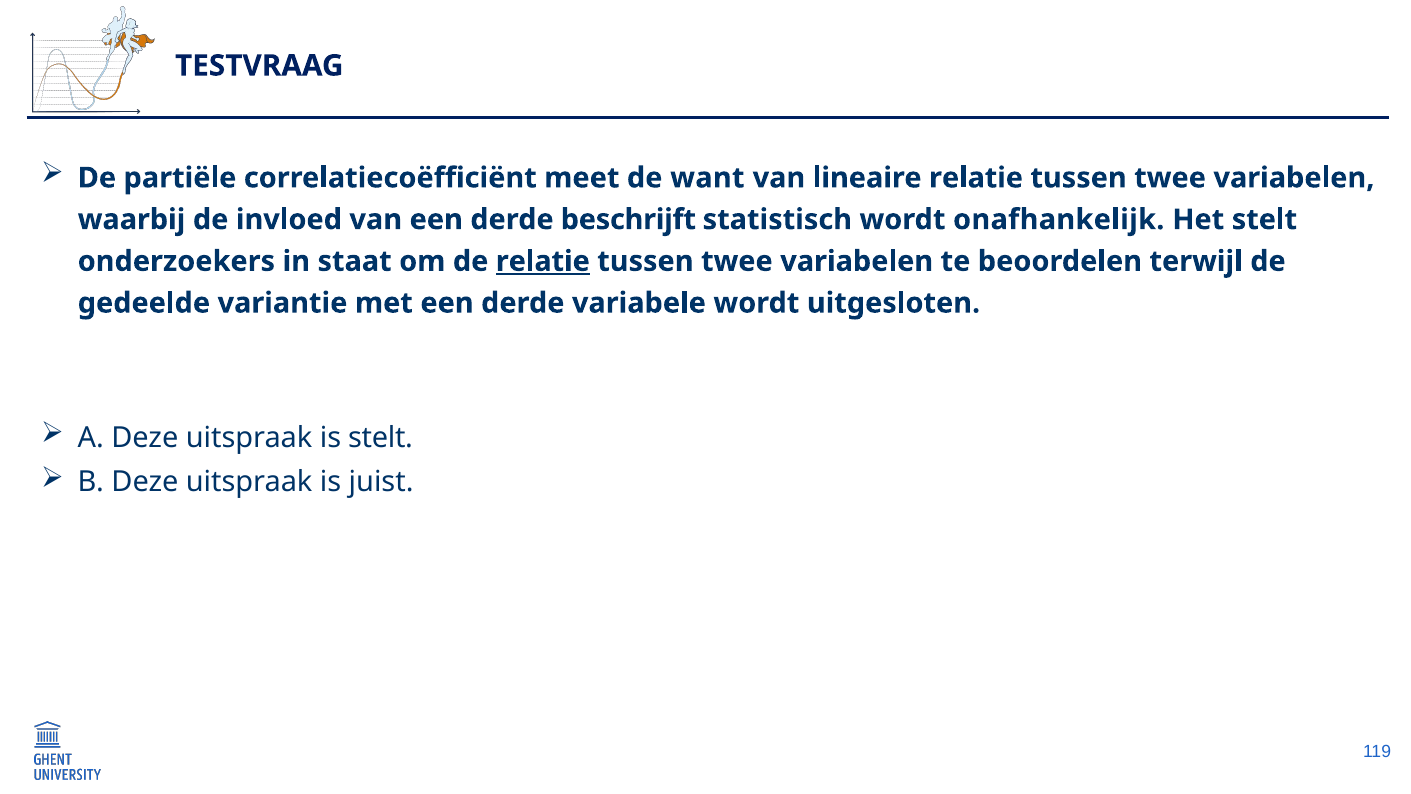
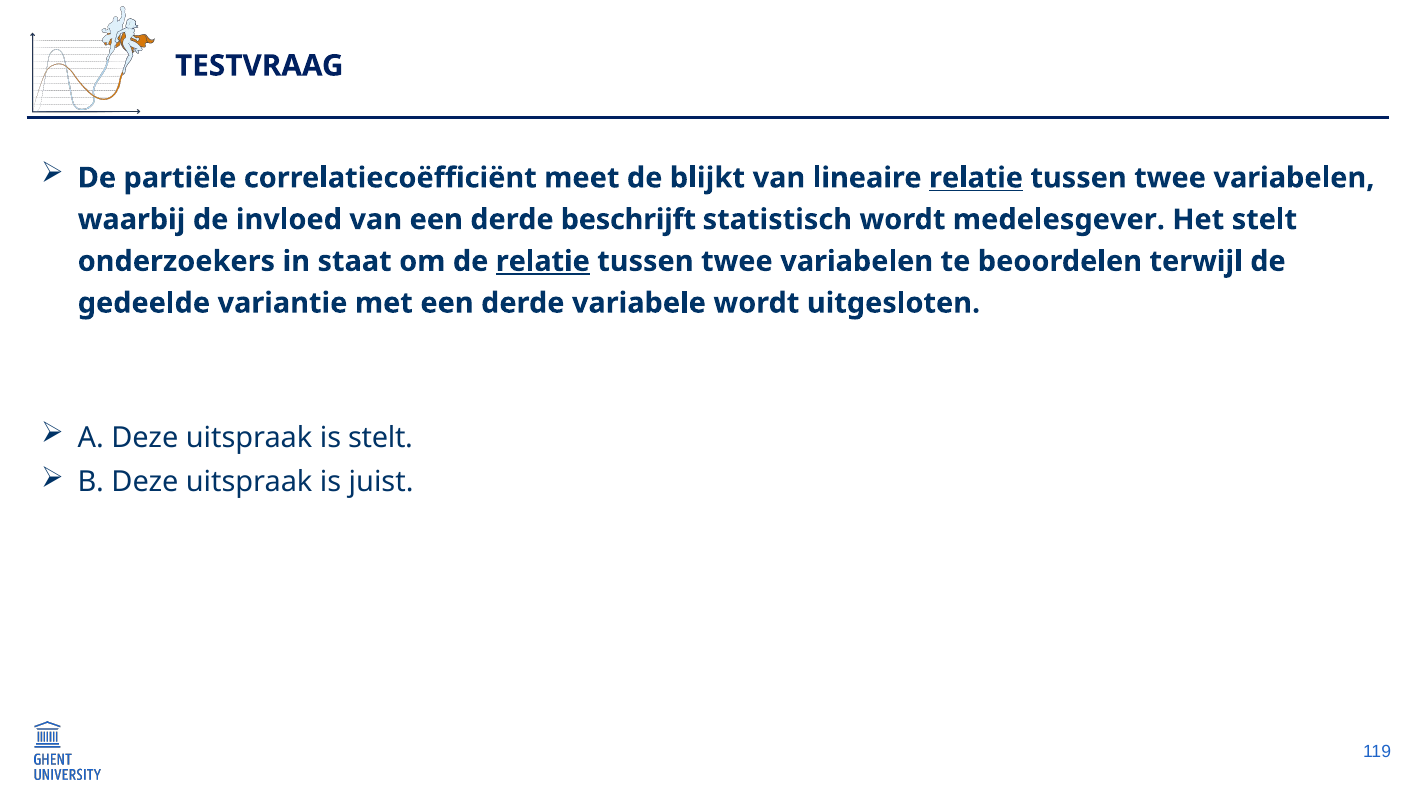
want: want -> blijkt
relatie at (976, 178) underline: none -> present
onafhankelijk: onafhankelijk -> medelesgever
